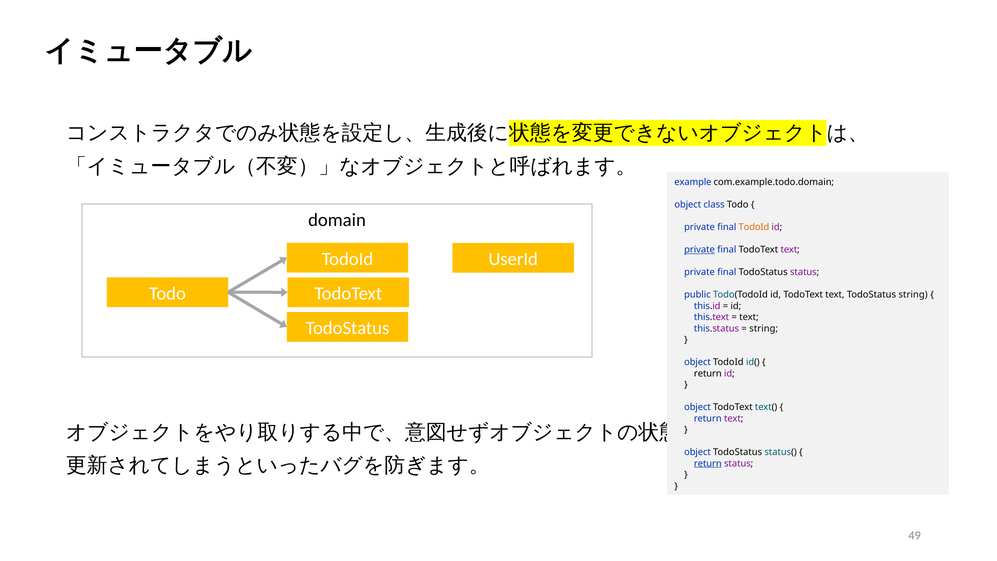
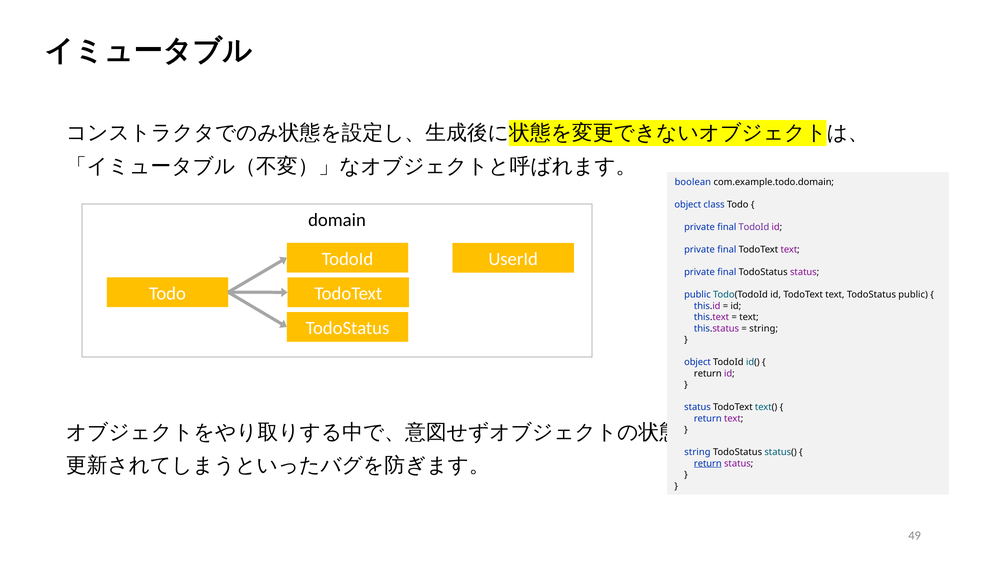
example: example -> boolean
TodoId at (754, 227) colour: orange -> purple
private at (700, 250) underline: present -> none
TodoStatus string: string -> public
object at (698, 407): object -> status
object at (698, 452): object -> string
